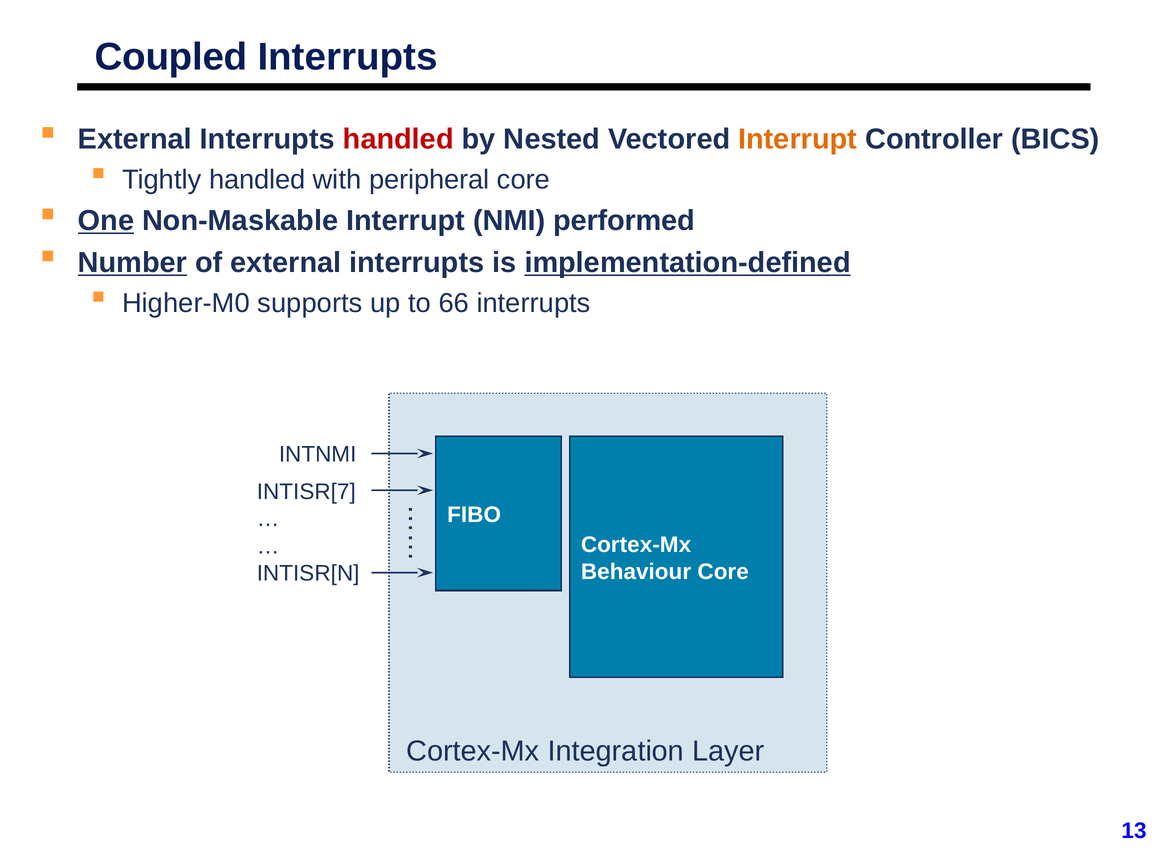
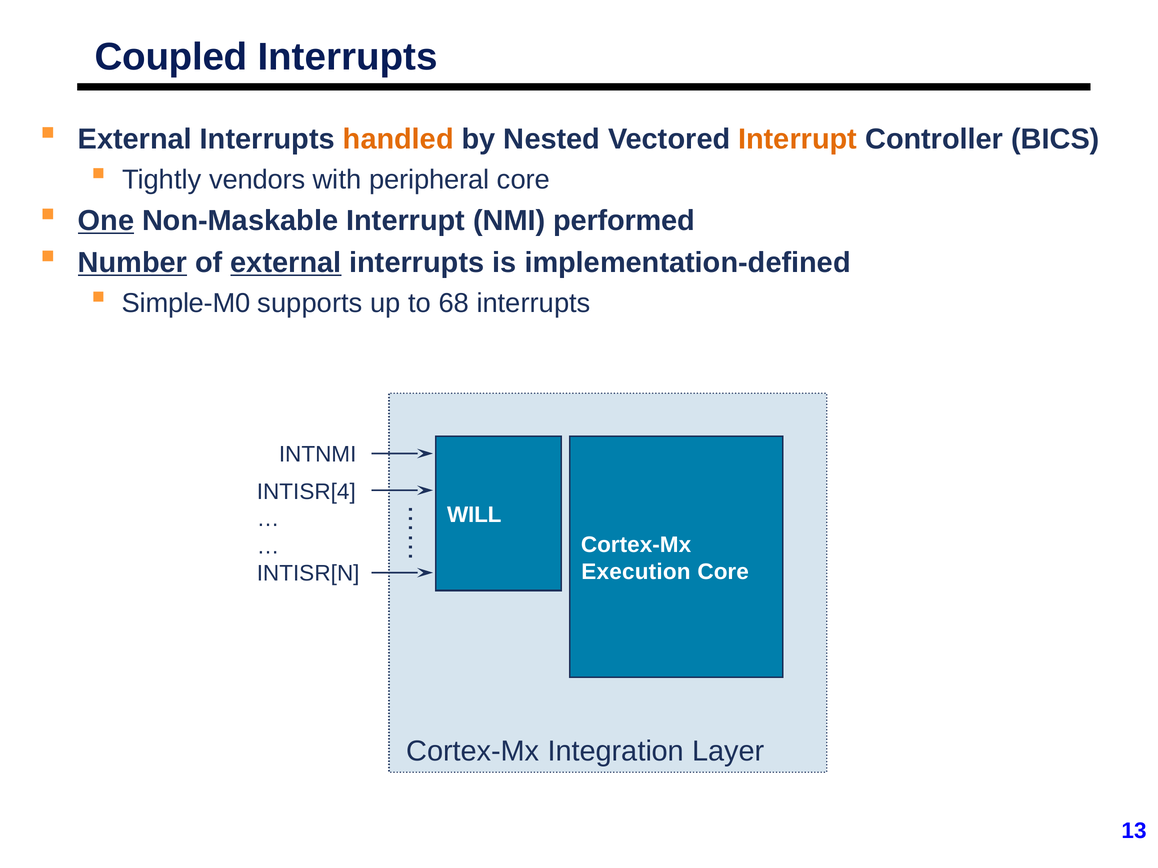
handled at (398, 139) colour: red -> orange
Tightly handled: handled -> vendors
external at (286, 263) underline: none -> present
implementation-defined underline: present -> none
Higher-M0: Higher-M0 -> Simple-M0
66: 66 -> 68
INTISR[7: INTISR[7 -> INTISR[4
FIBO: FIBO -> WILL
Behaviour: Behaviour -> Execution
